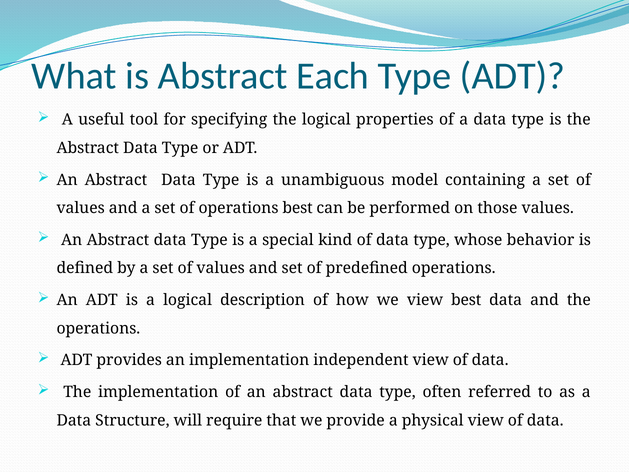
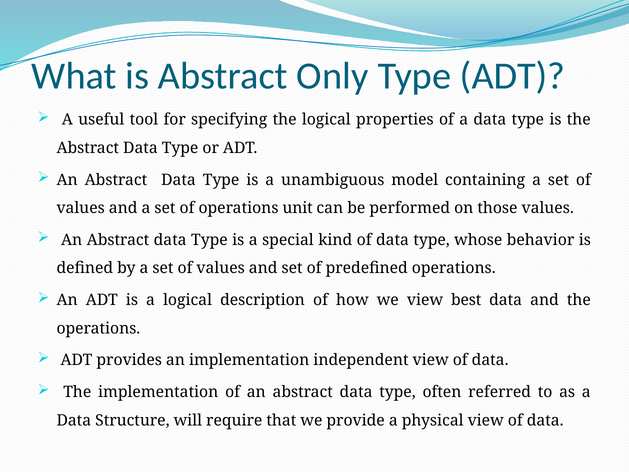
Each: Each -> Only
operations best: best -> unit
